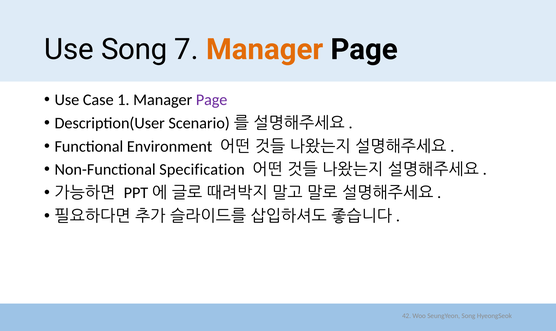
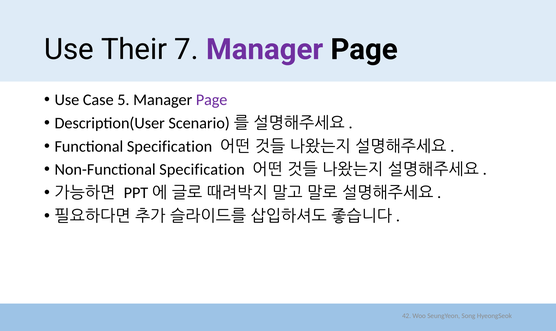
Use Song: Song -> Their
Manager at (265, 49) colour: orange -> purple
1: 1 -> 5
Functional Environment: Environment -> Specification
